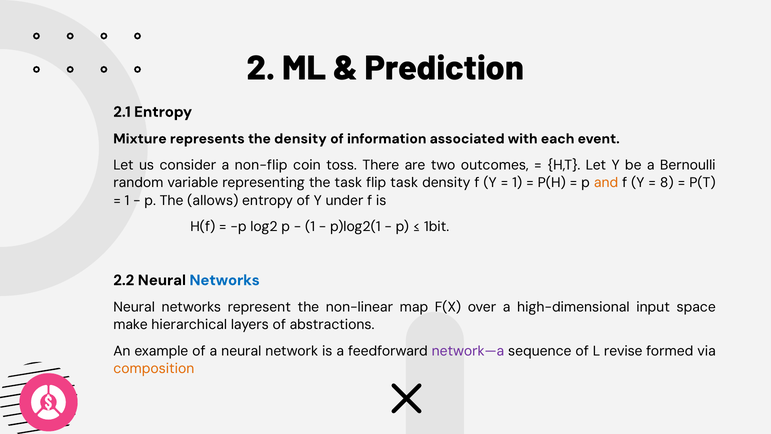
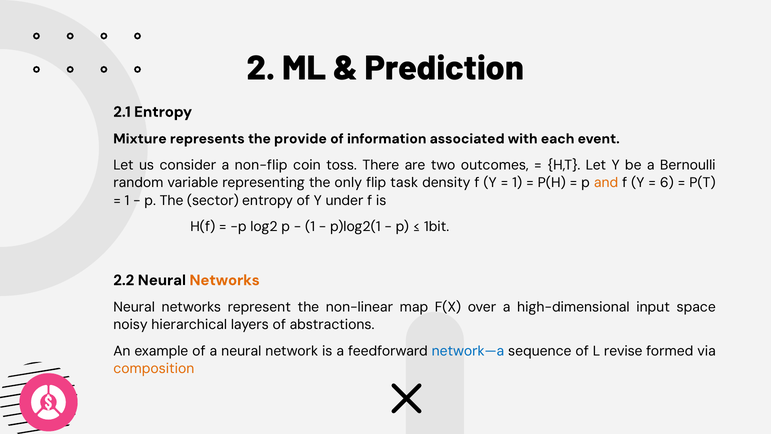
the density: density -> provide
the task: task -> only
8: 8 -> 6
allows: allows -> sector
Networks at (225, 280) colour: blue -> orange
make: make -> noisy
network—a colour: purple -> blue
